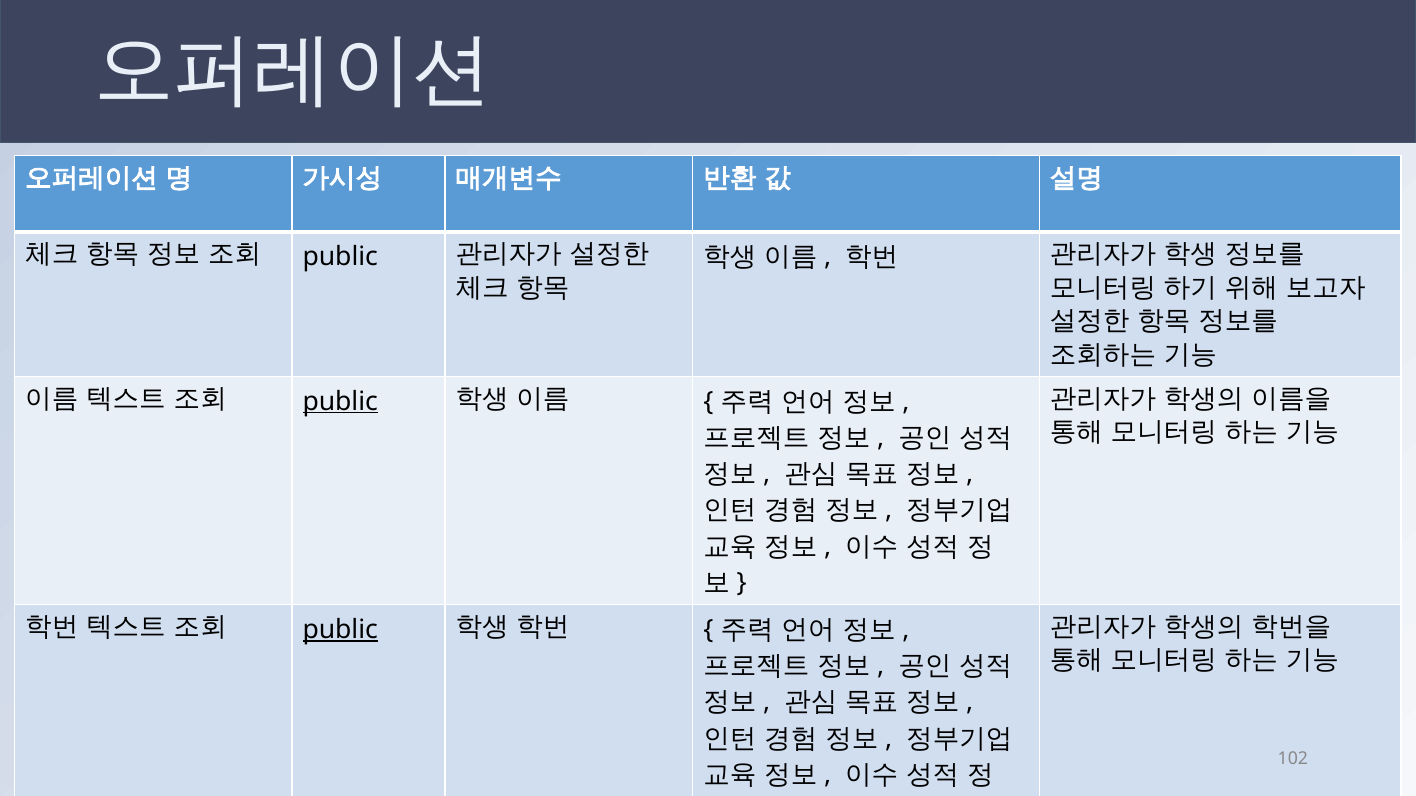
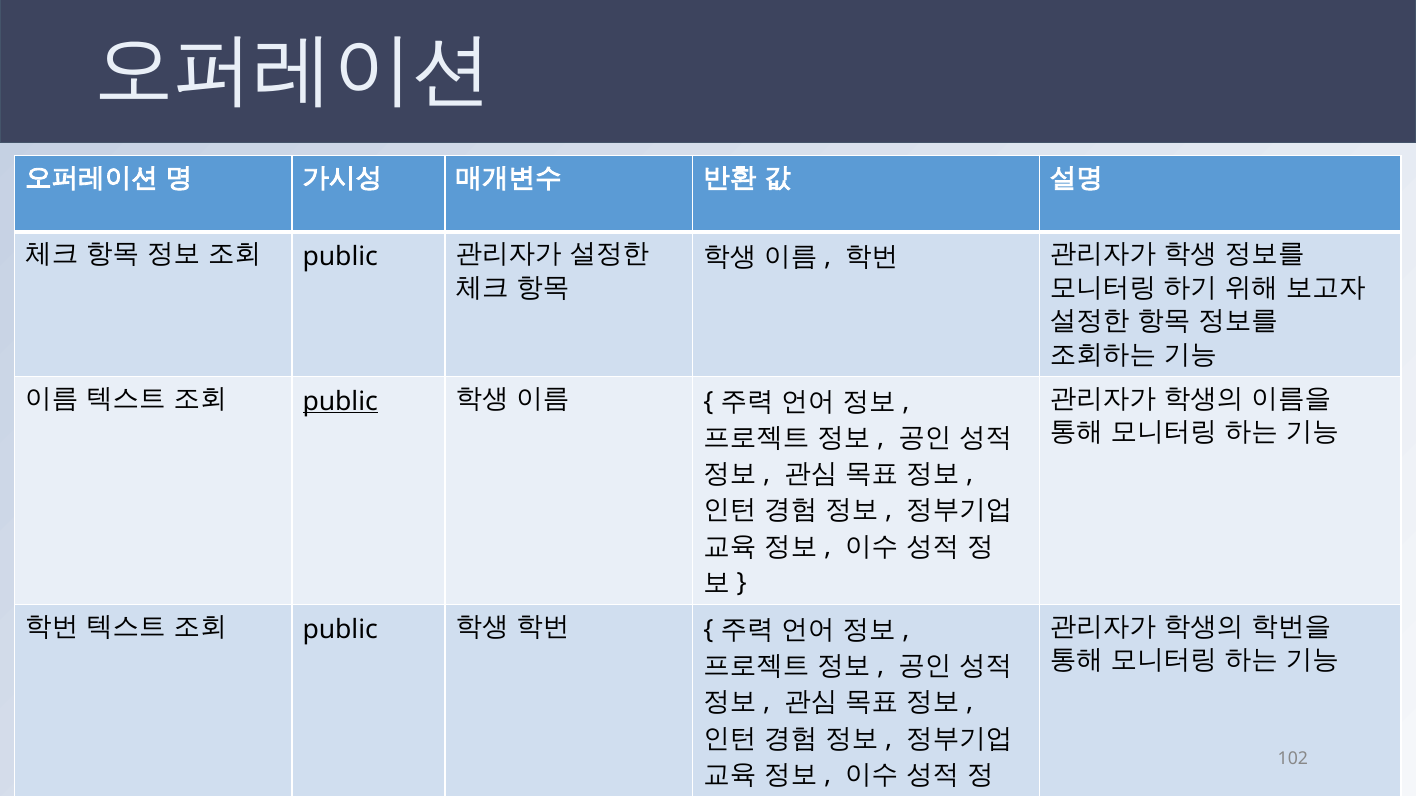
public at (340, 630) underline: present -> none
